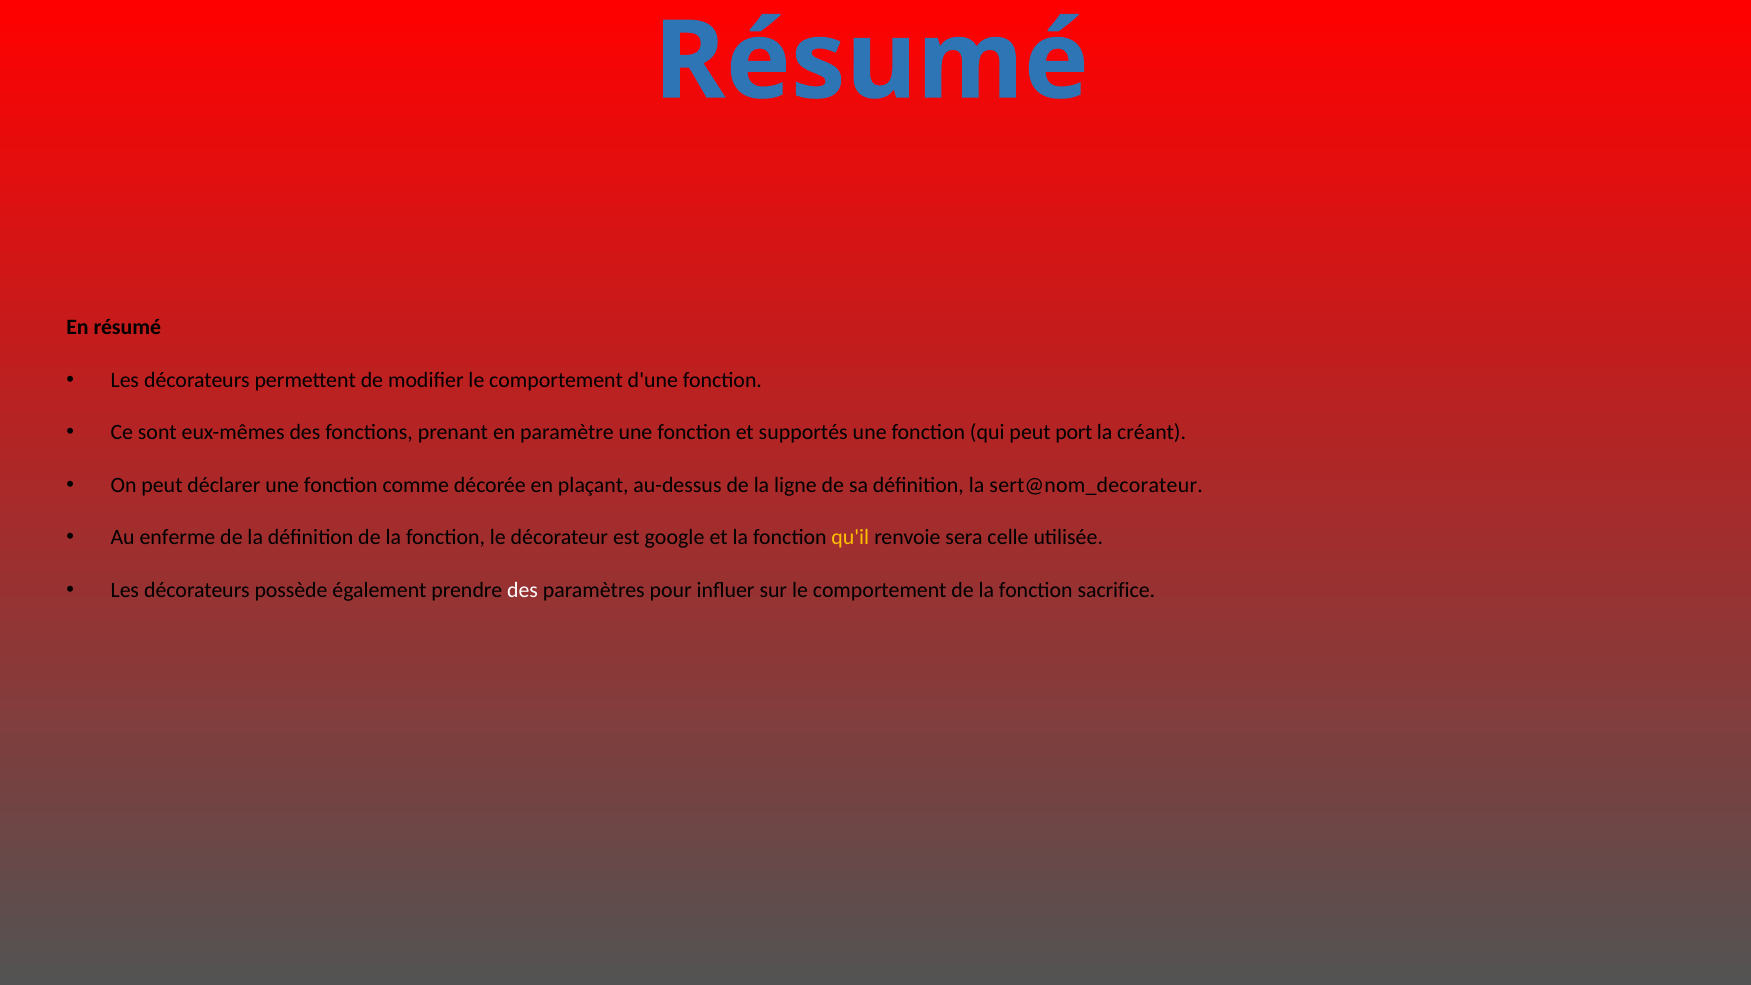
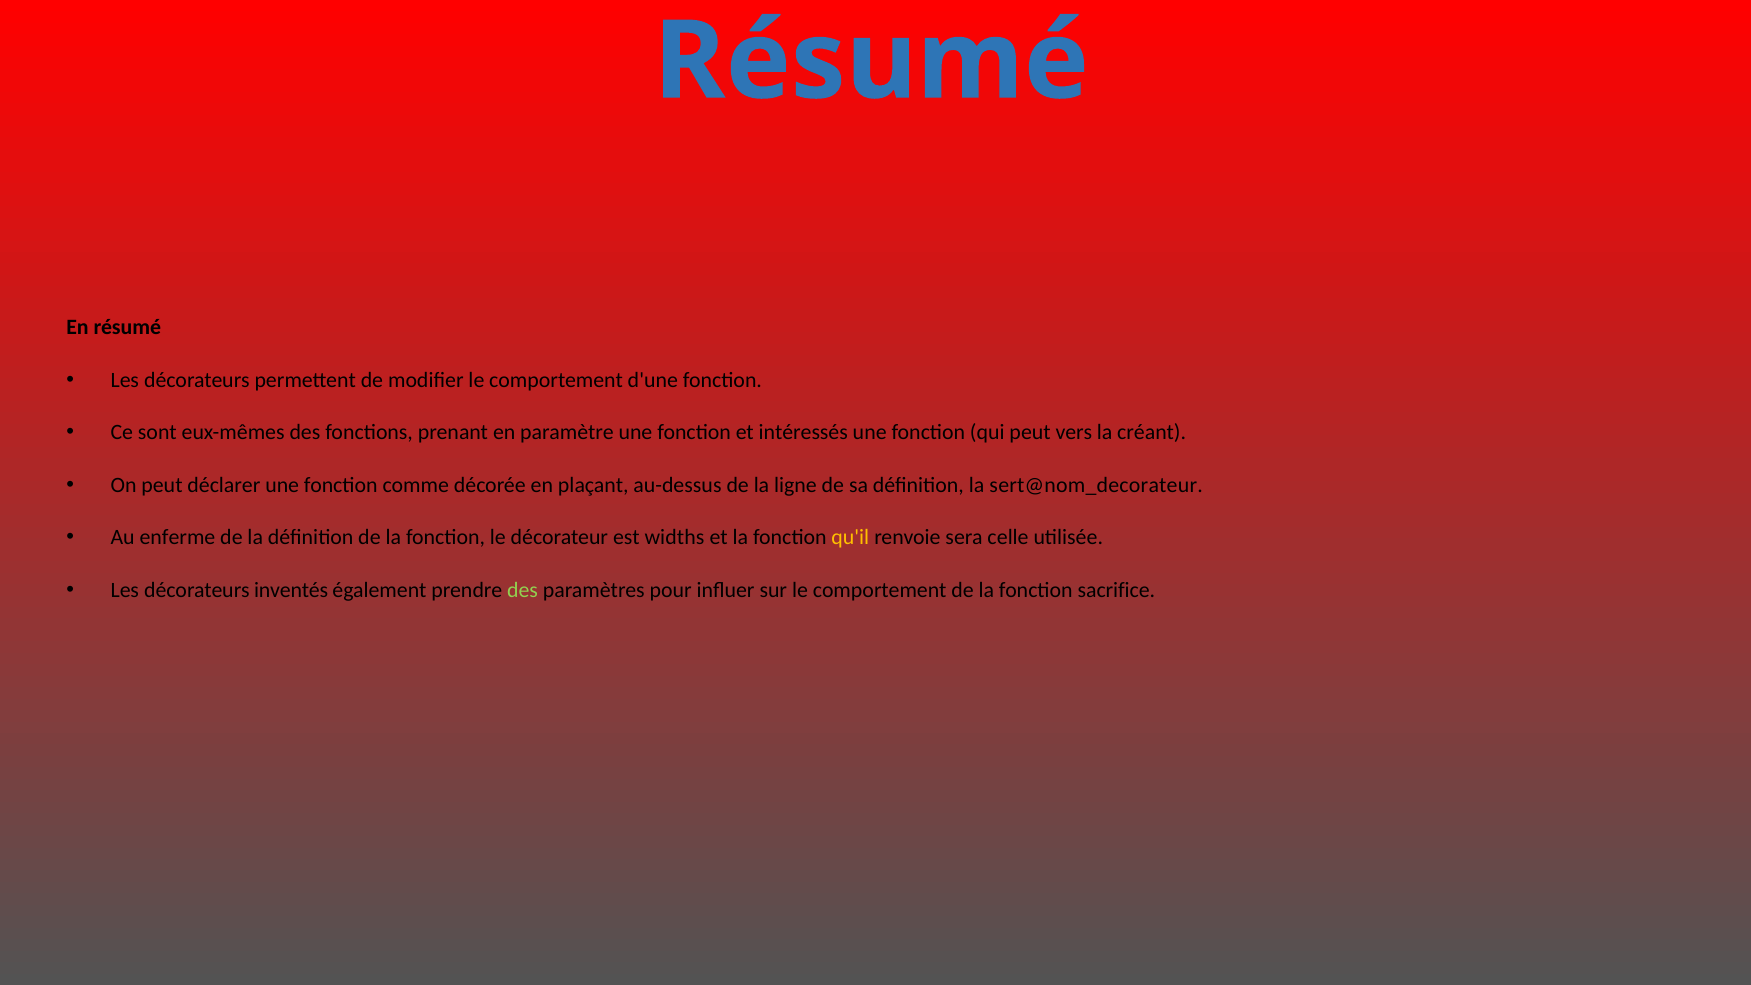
supportés: supportés -> intéressés
port: port -> vers
google: google -> widths
possède: possède -> inventés
des at (522, 590) colour: white -> light green
